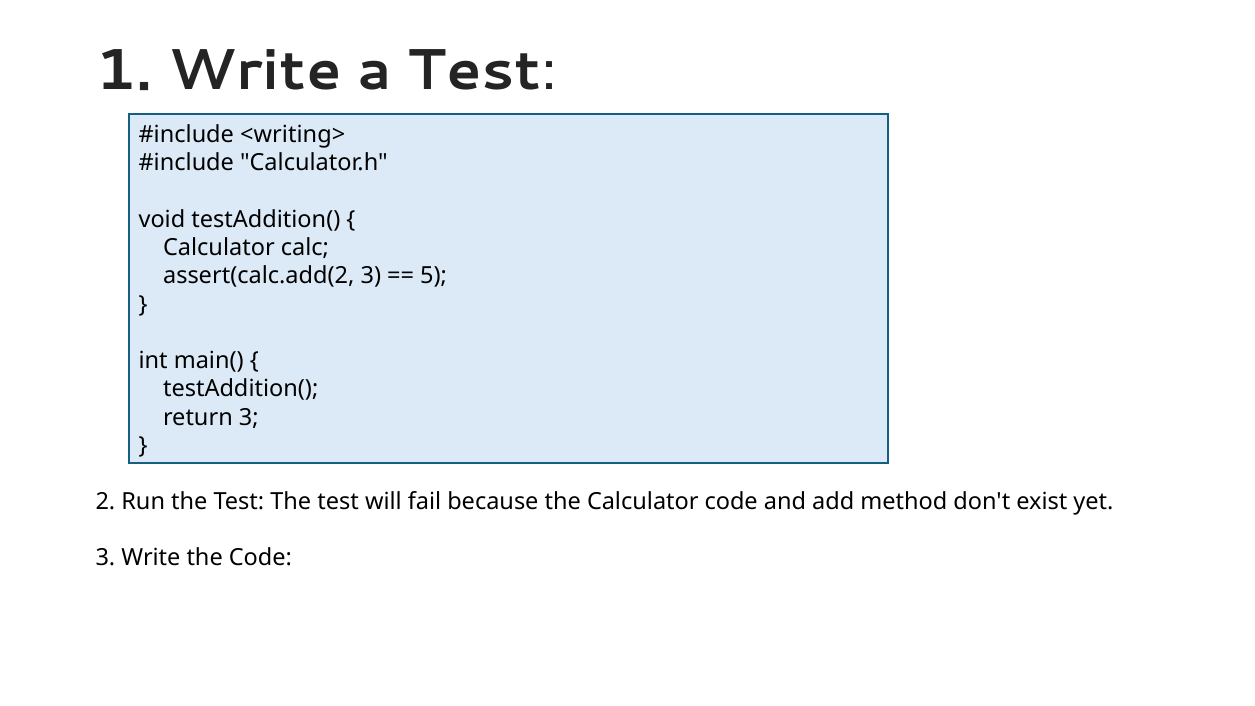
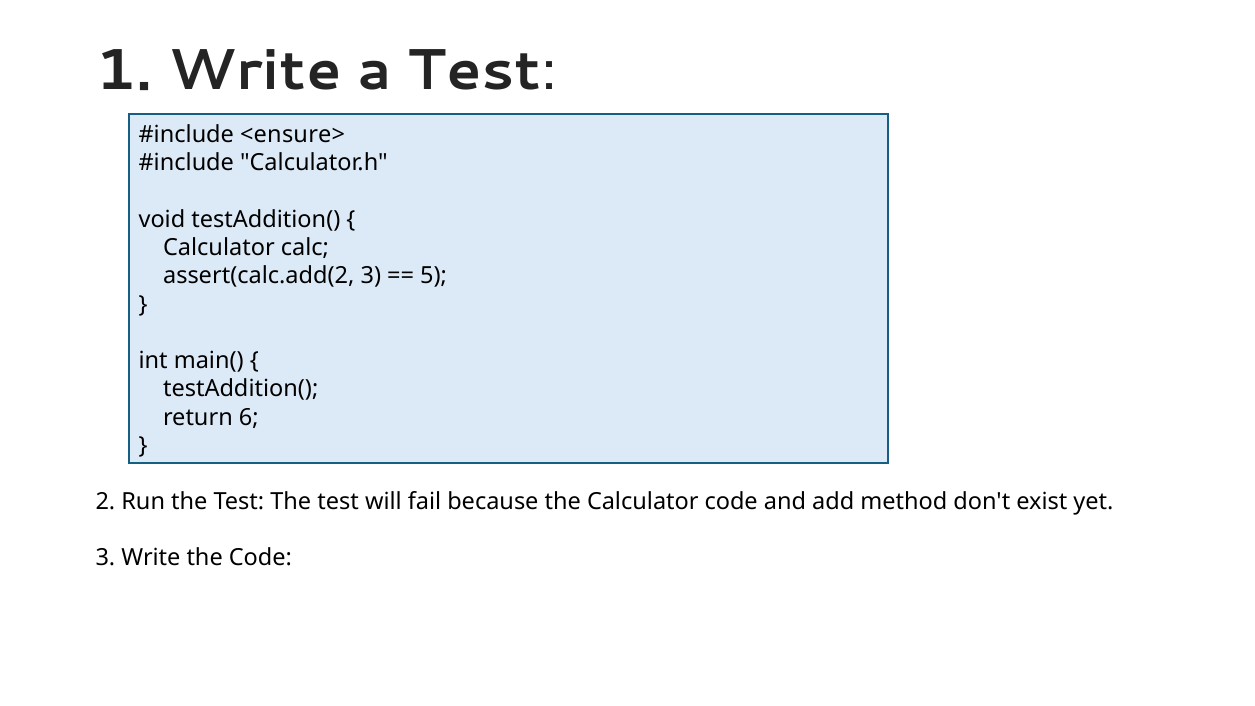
<writing>: <writing> -> <ensure>
return 3: 3 -> 6
